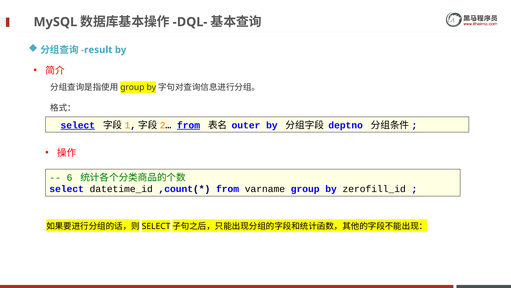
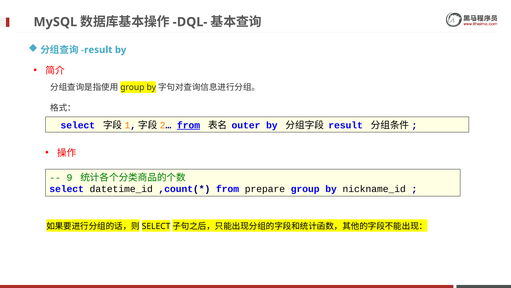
select at (78, 125) underline: present -> none
deptno at (346, 125): deptno -> result
6: 6 -> 9
varname: varname -> prepare
zerofill_id: zerofill_id -> nickname_id
